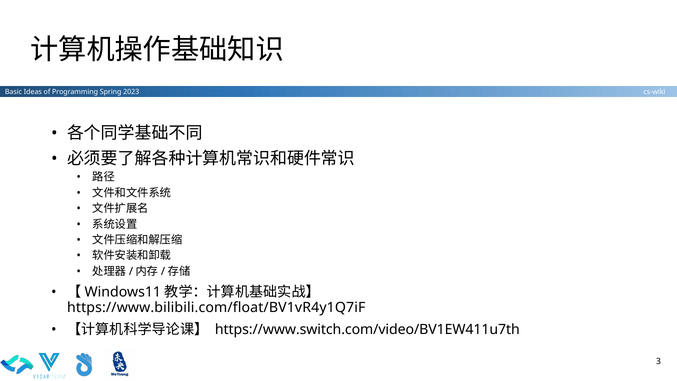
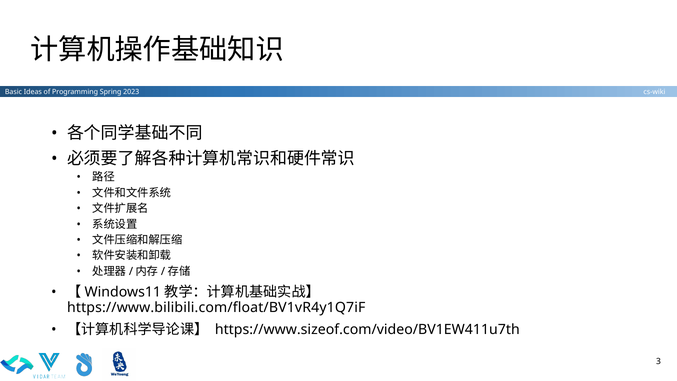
https://www.switch.com/video/BV1EW411u7th: https://www.switch.com/video/BV1EW411u7th -> https://www.sizeof.com/video/BV1EW411u7th
